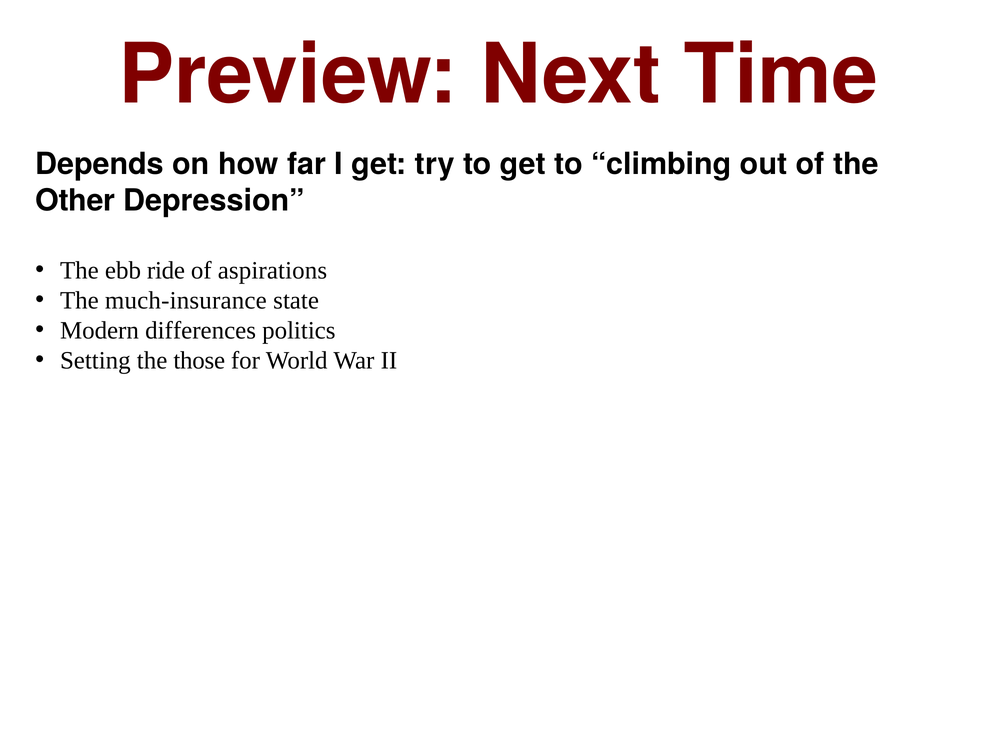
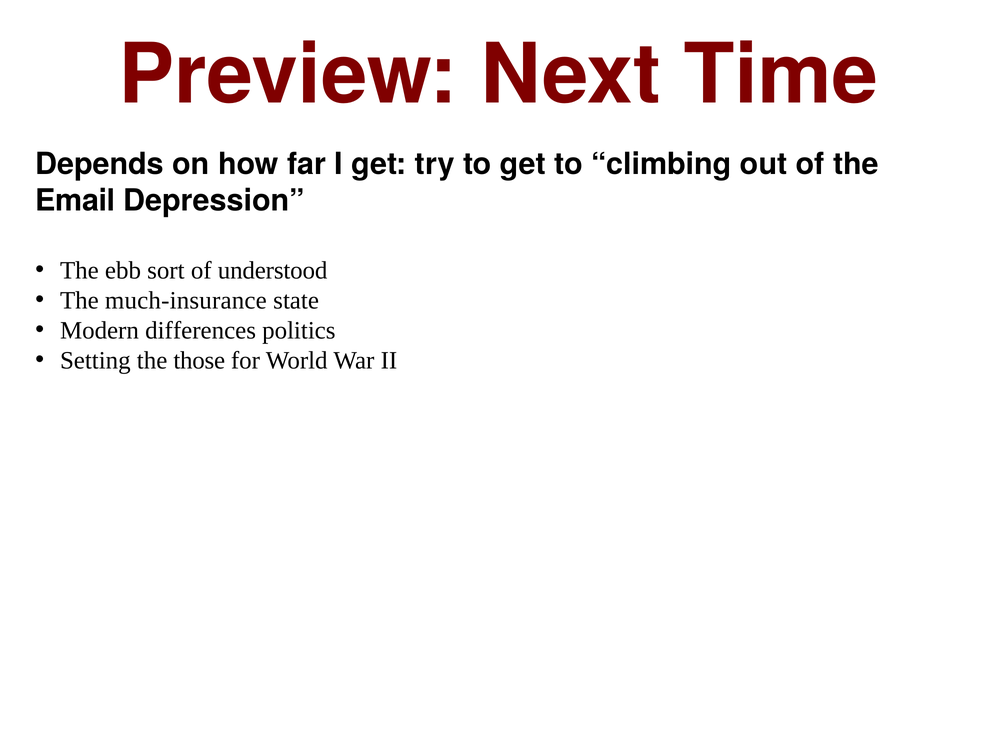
Other: Other -> Email
ride: ride -> sort
aspirations: aspirations -> understood
